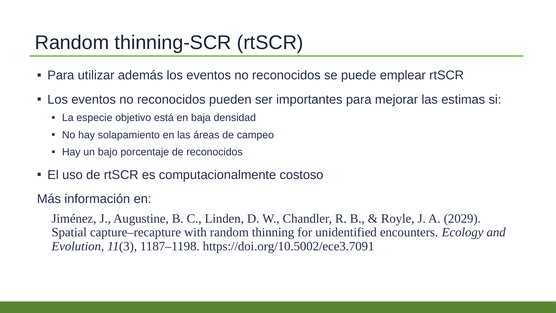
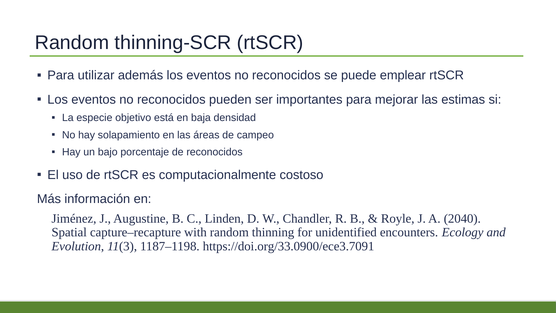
2029: 2029 -> 2040
https://doi.org/10.5002/ece3.7091: https://doi.org/10.5002/ece3.7091 -> https://doi.org/33.0900/ece3.7091
